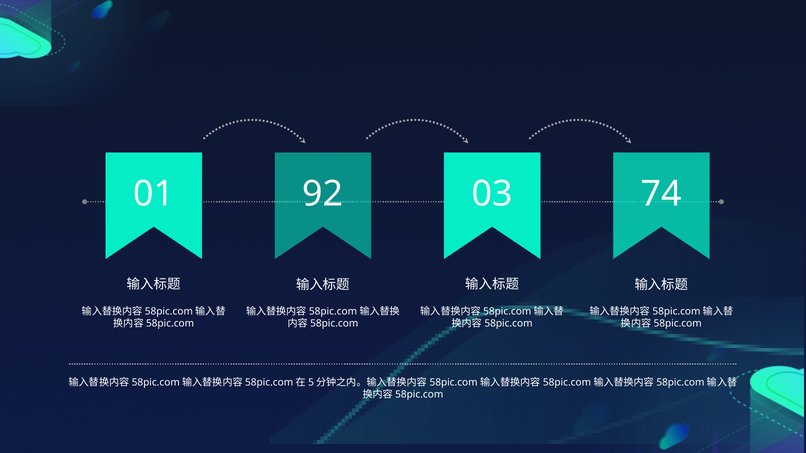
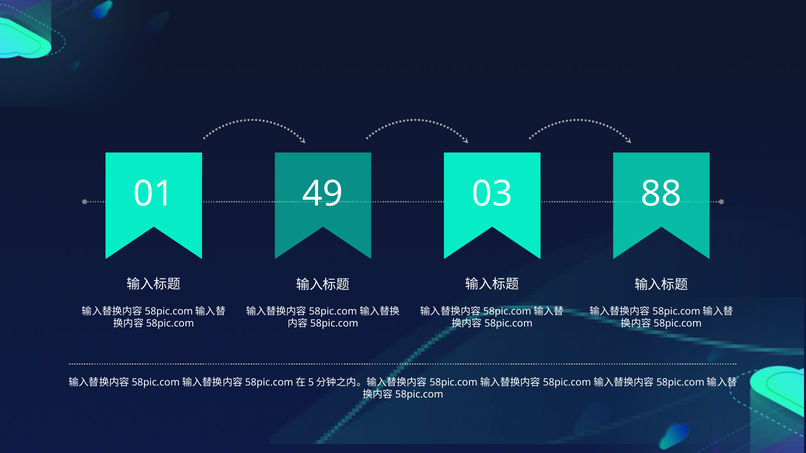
92: 92 -> 49
74: 74 -> 88
